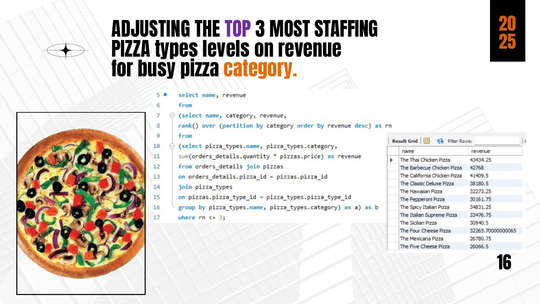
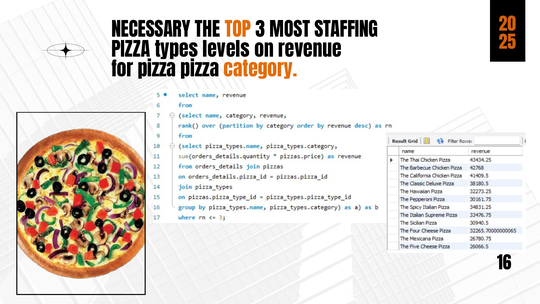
ADJUSTING: ADJUSTING -> NECESSARY
TOP colour: purple -> orange
for busy: busy -> pizza
